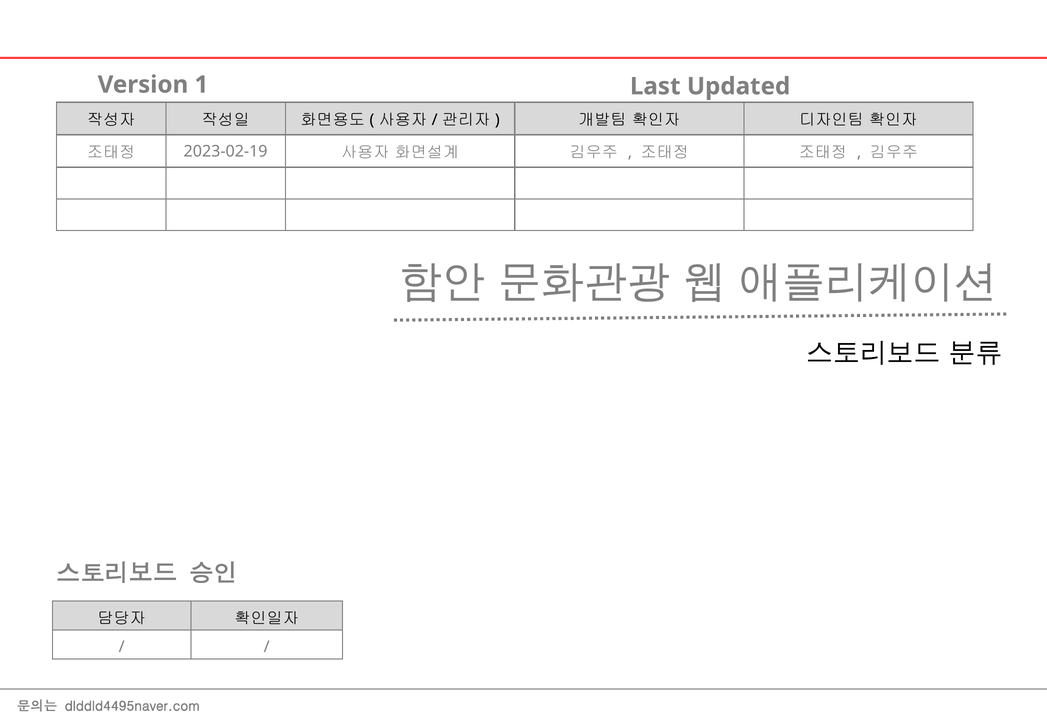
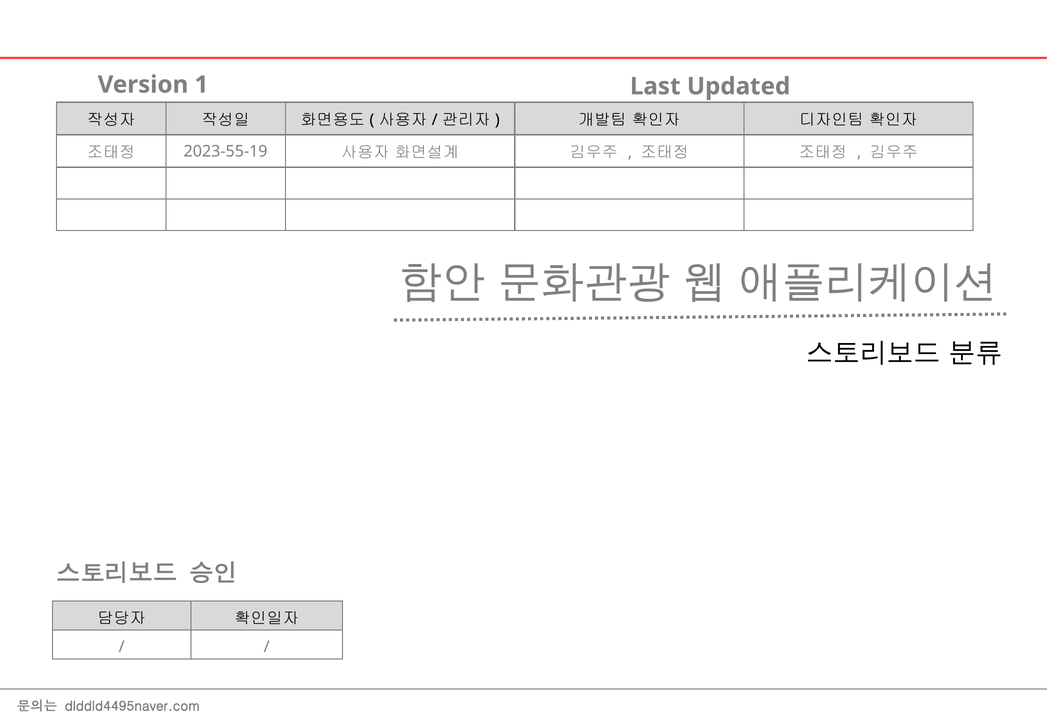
2023-02-19: 2023-02-19 -> 2023-55-19
